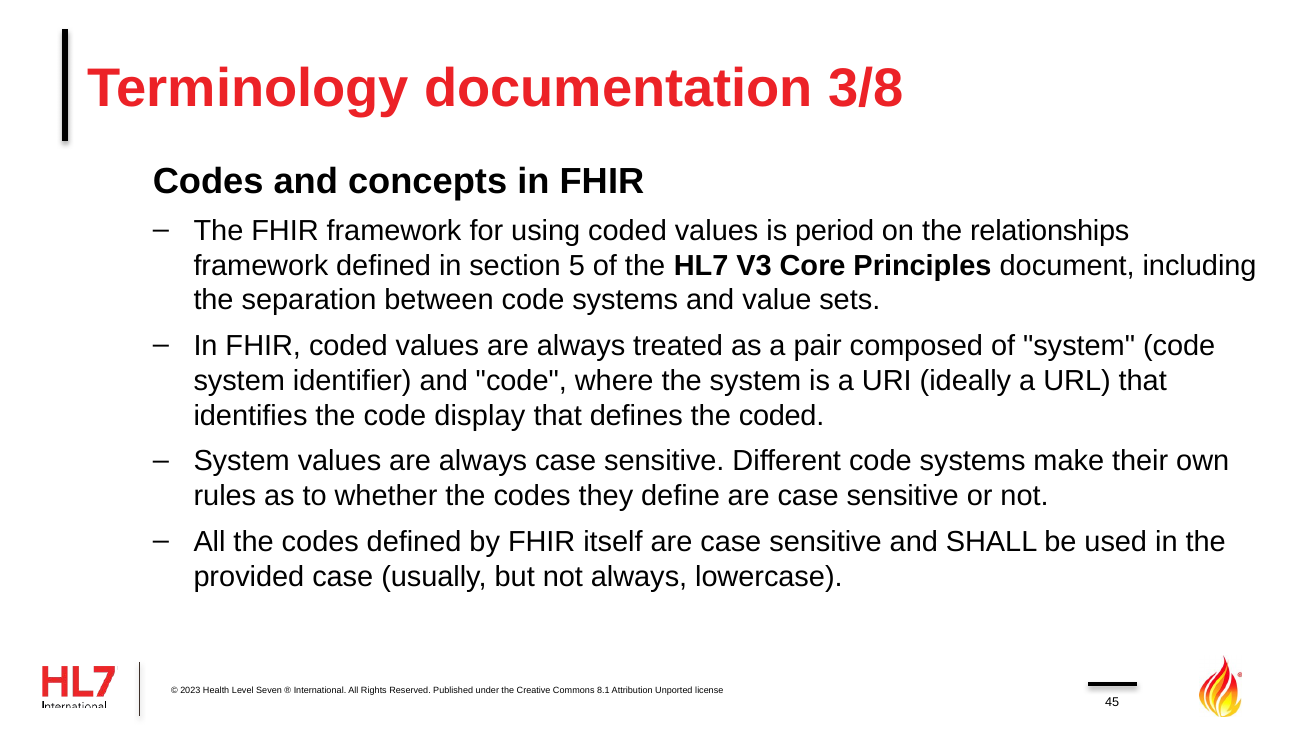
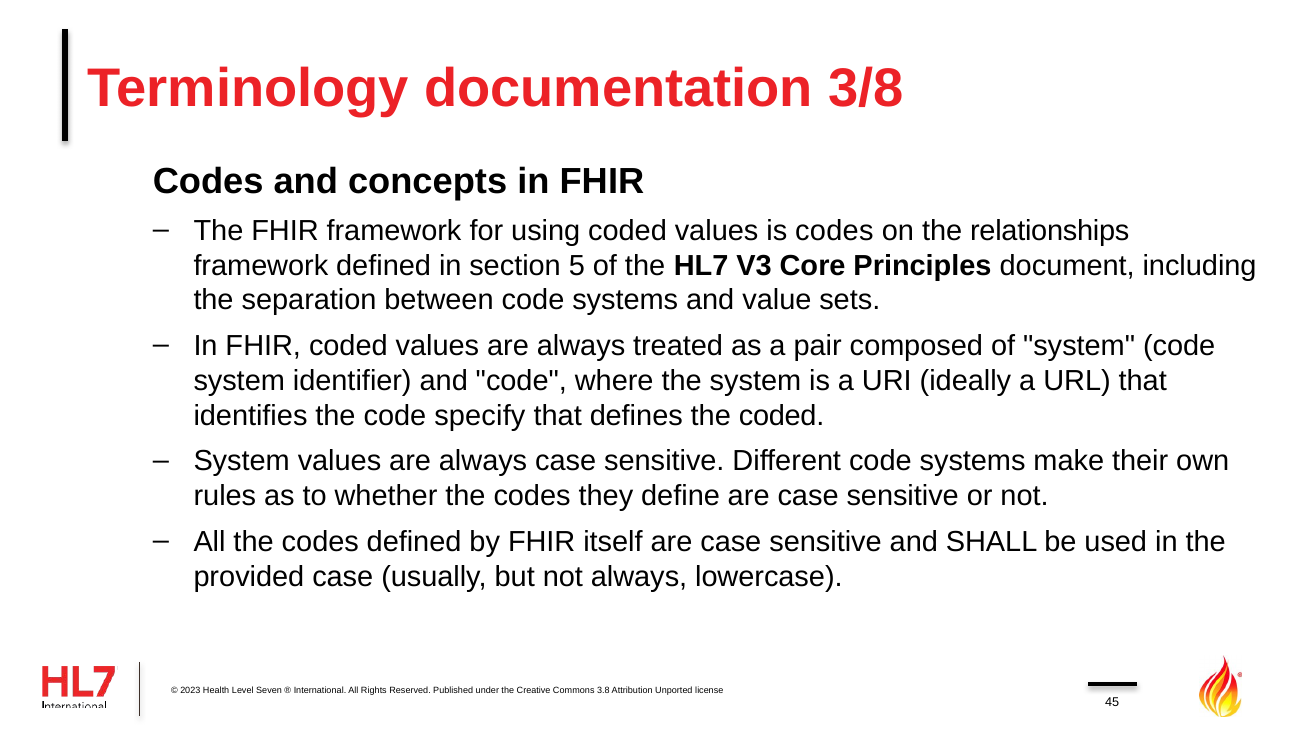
is period: period -> codes
display: display -> specify
8.1: 8.1 -> 3.8
